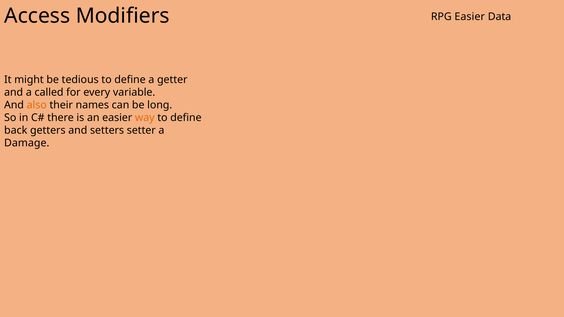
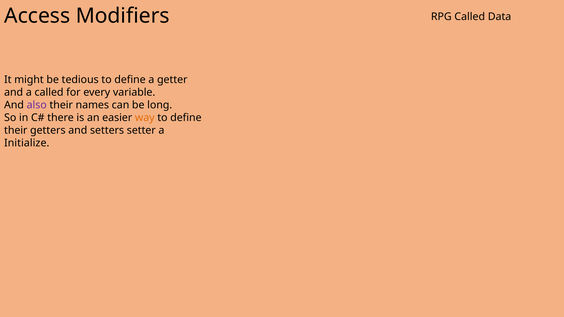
RPG Easier: Easier -> Called
also colour: orange -> purple
back at (16, 130): back -> their
Damage: Damage -> Initialize
